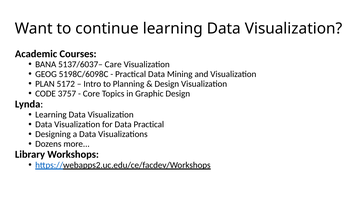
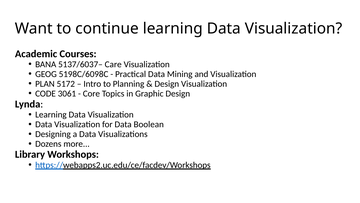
3757: 3757 -> 3061
Data Practical: Practical -> Boolean
